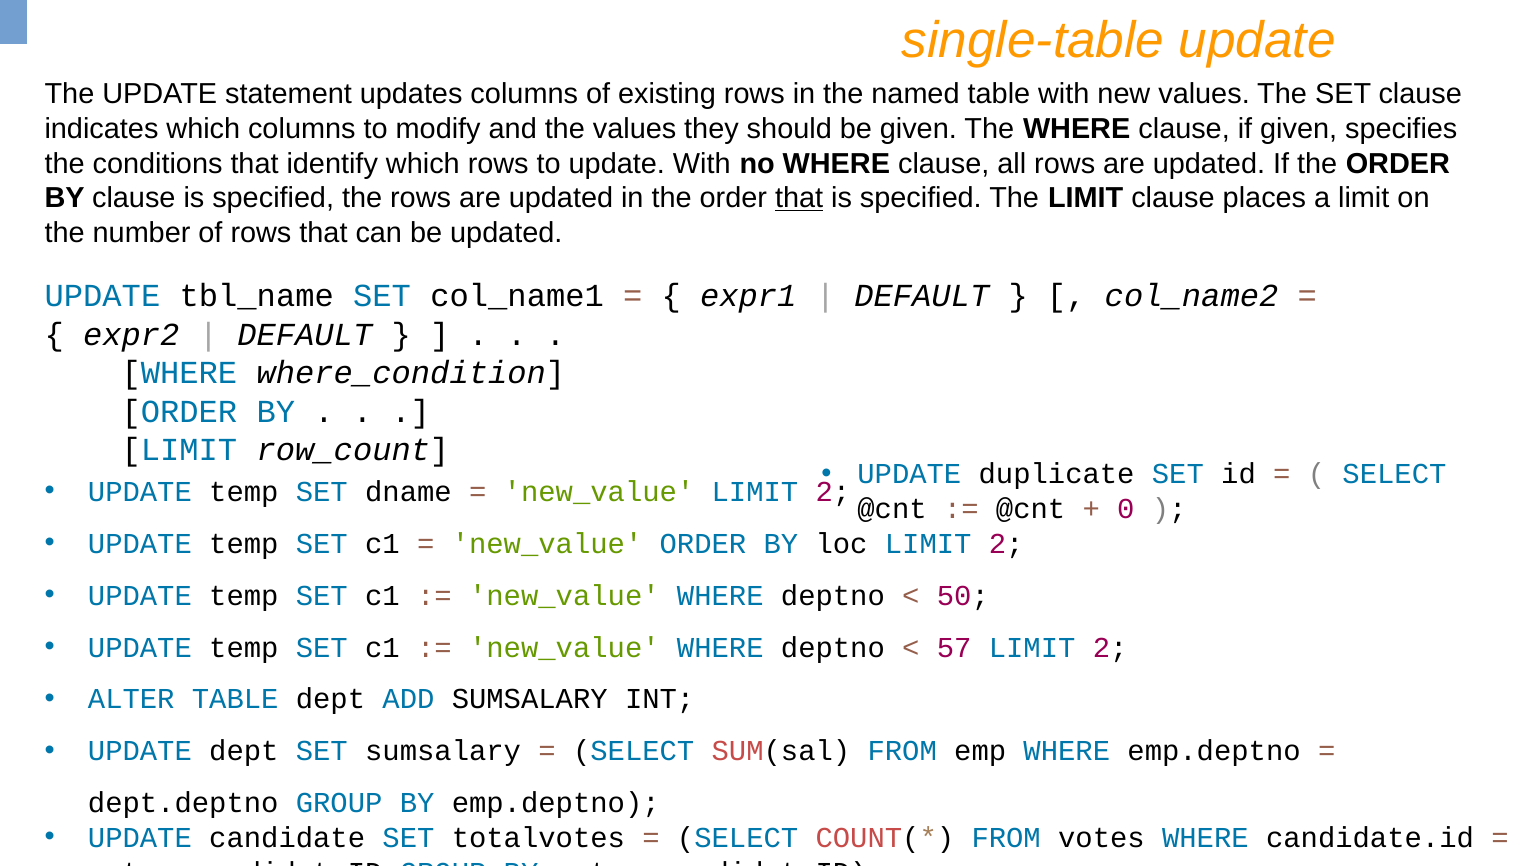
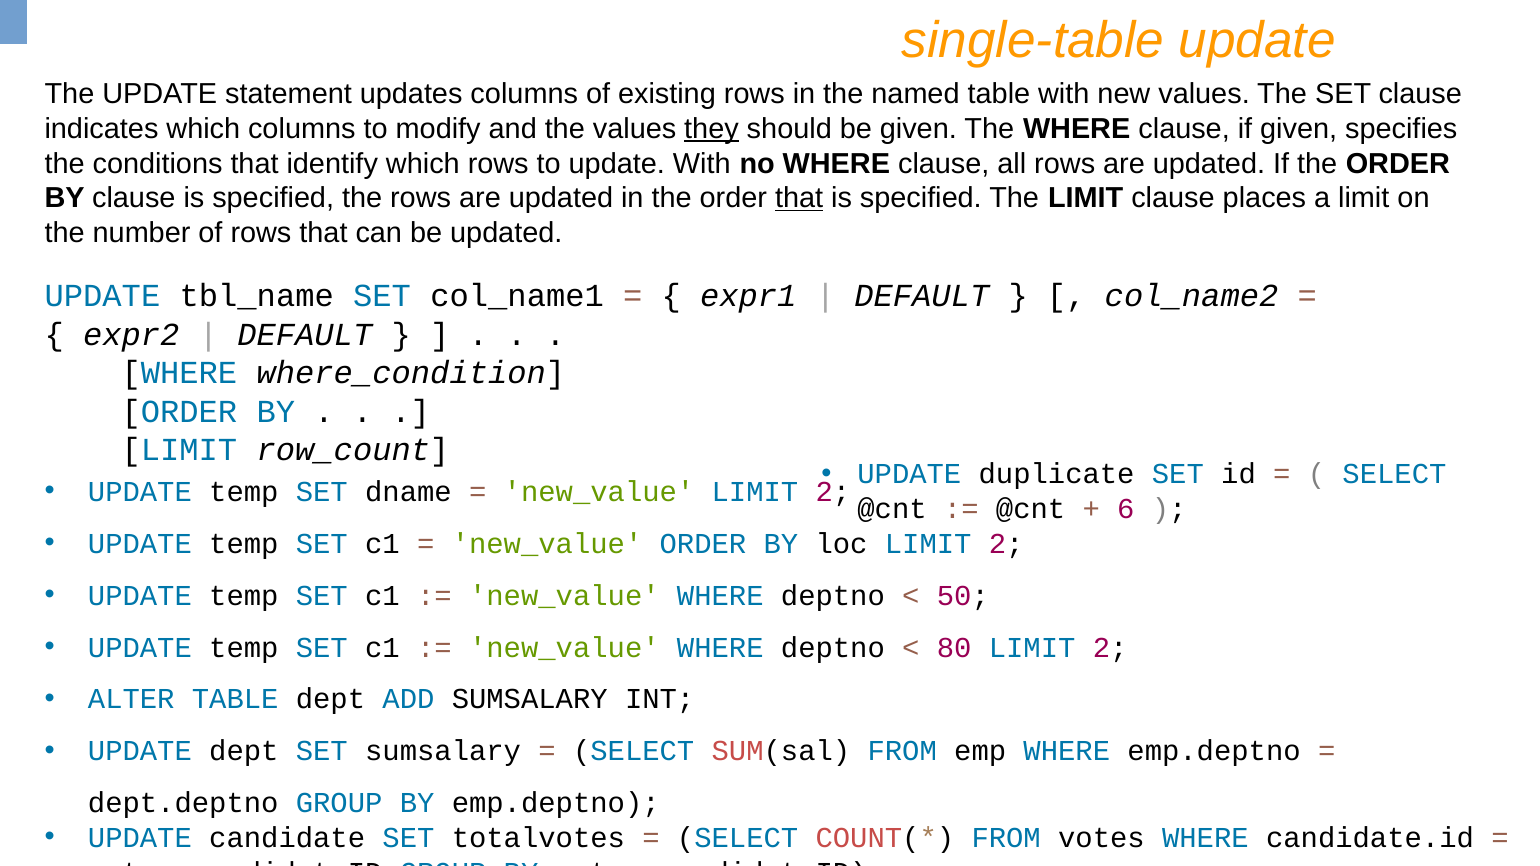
they underline: none -> present
0: 0 -> 6
57: 57 -> 80
